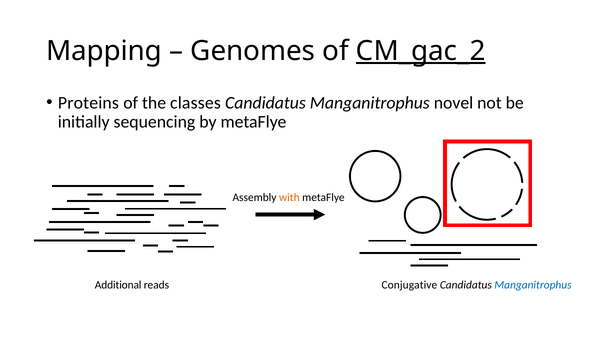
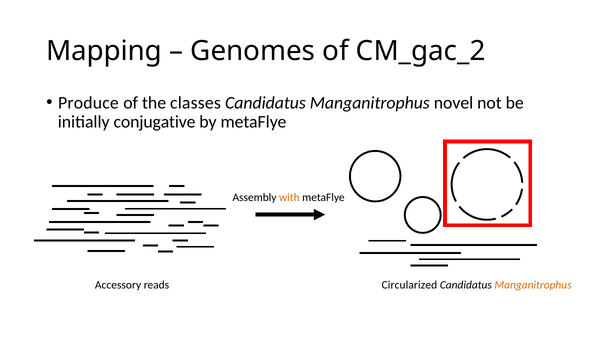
CM_gac_2 underline: present -> none
Proteins: Proteins -> Produce
sequencing: sequencing -> conjugative
Additional: Additional -> Accessory
Conjugative: Conjugative -> Circularized
Manganitrophus at (533, 285) colour: blue -> orange
